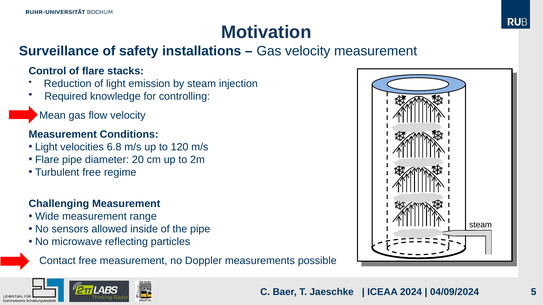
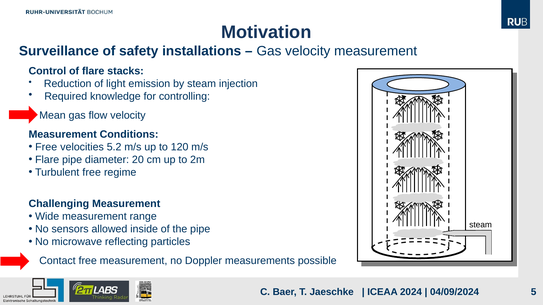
Light at (46, 147): Light -> Free
6.8: 6.8 -> 5.2
